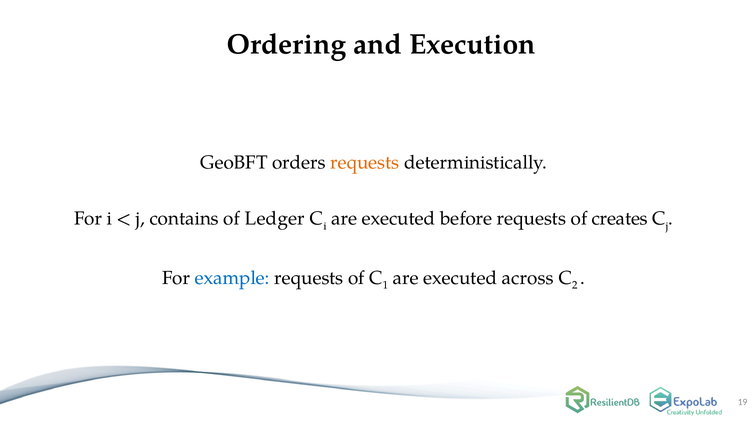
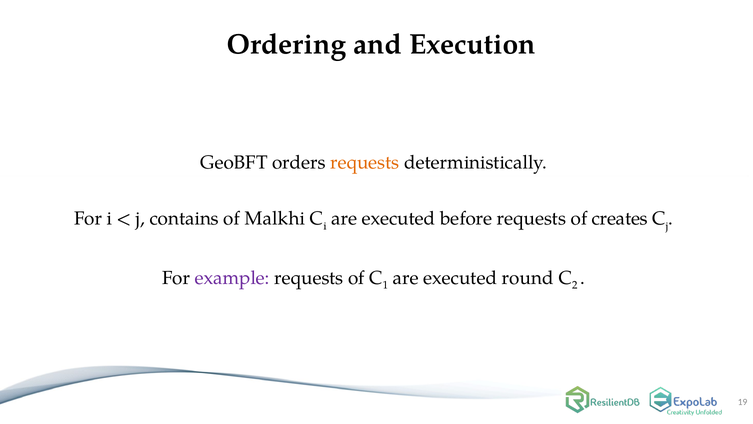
Ledger: Ledger -> Malkhi
example colour: blue -> purple
across: across -> round
